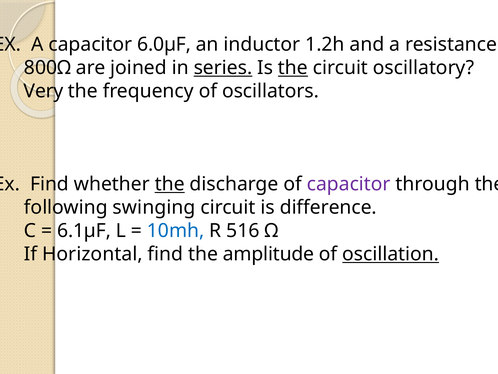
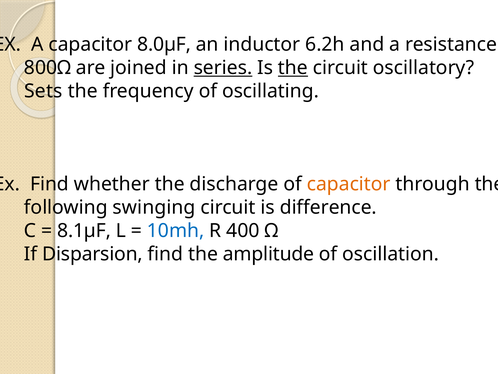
6.0µF: 6.0µF -> 8.0µF
1.2h: 1.2h -> 6.2h
Very: Very -> Sets
oscillators: oscillators -> oscillating
the at (170, 184) underline: present -> none
capacitor at (349, 184) colour: purple -> orange
6.1µF: 6.1µF -> 8.1µF
516: 516 -> 400
Horizontal: Horizontal -> Disparsion
oscillation underline: present -> none
